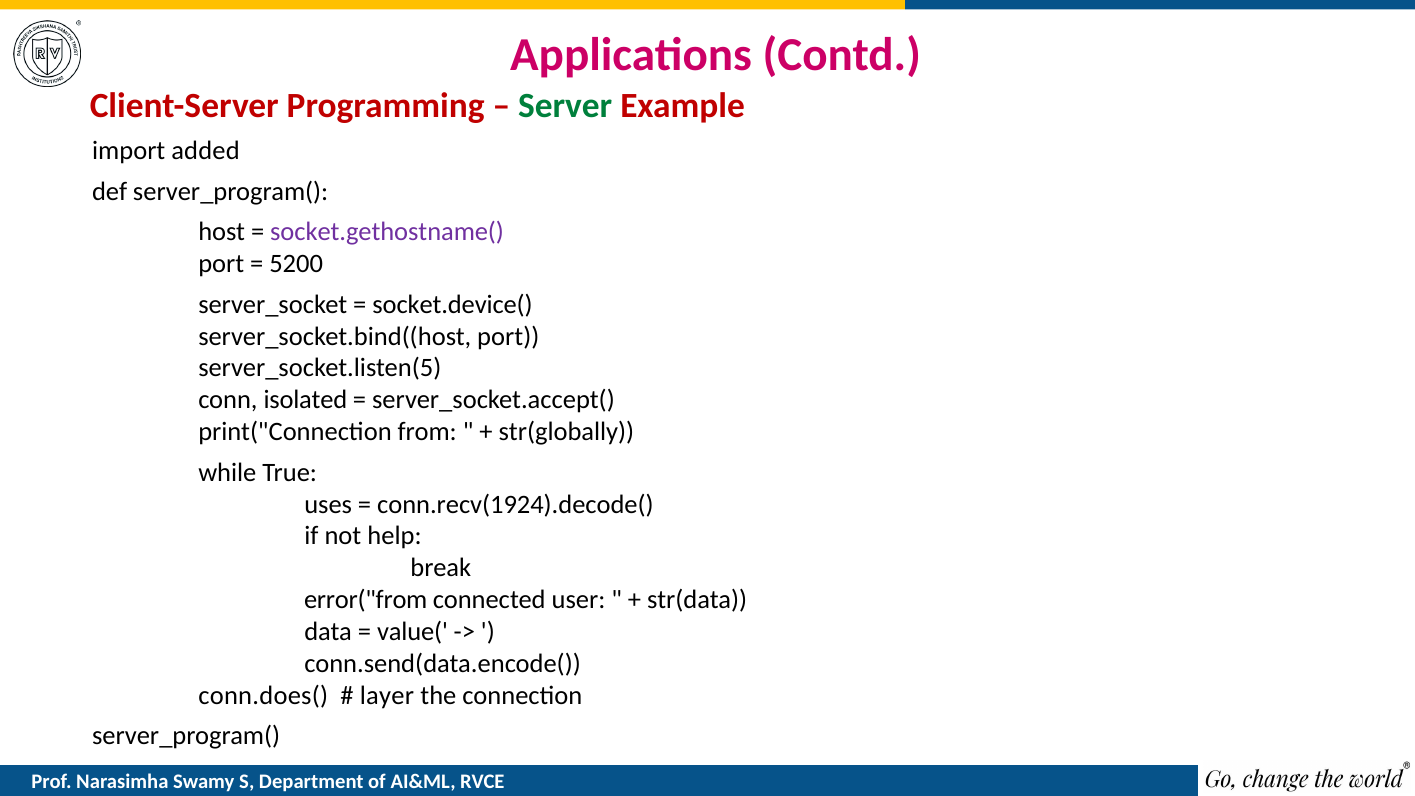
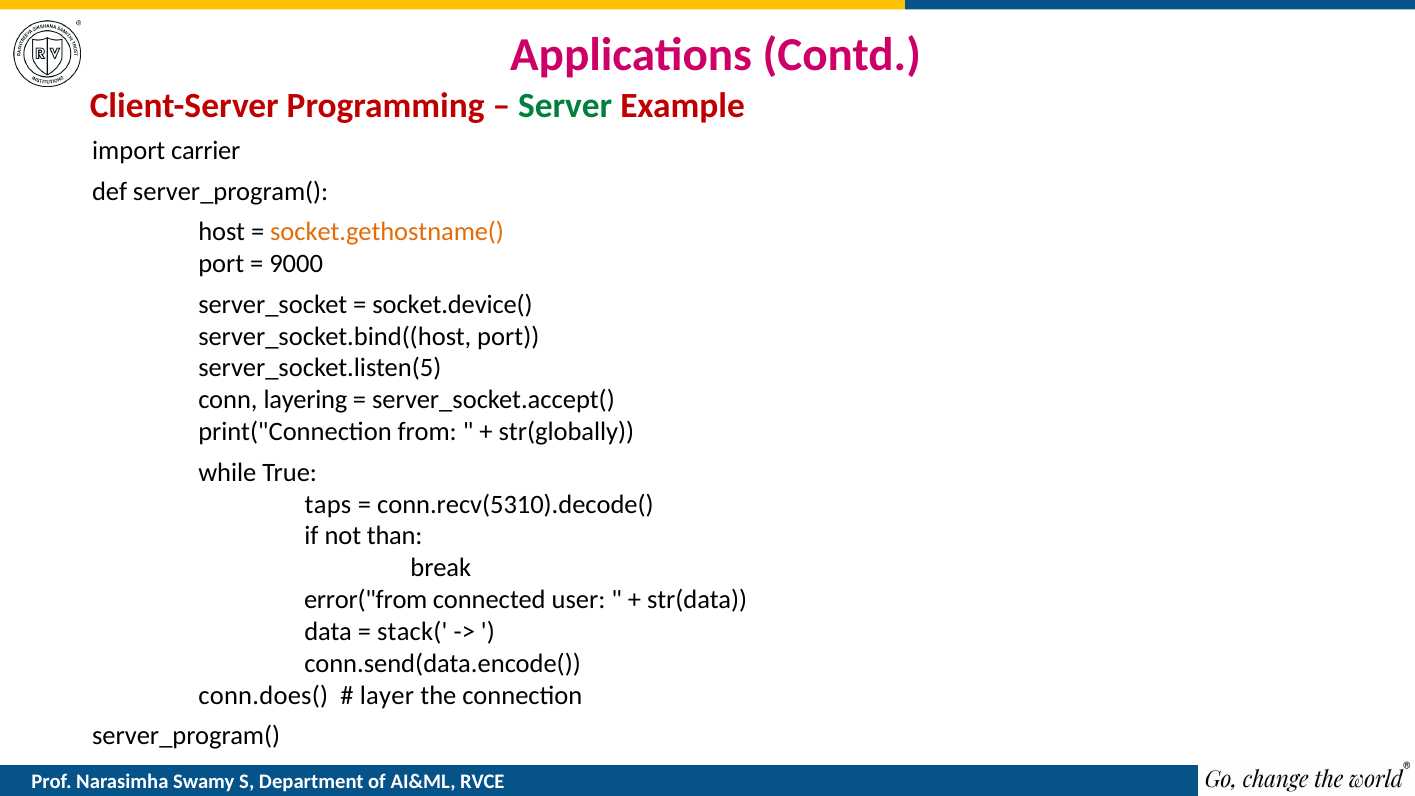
added: added -> carrier
socket.gethostname( colour: purple -> orange
5200: 5200 -> 9000
isolated: isolated -> layering
uses: uses -> taps
conn.recv(1924).decode(: conn.recv(1924).decode( -> conn.recv(5310).decode(
help: help -> than
value(: value( -> stack(
